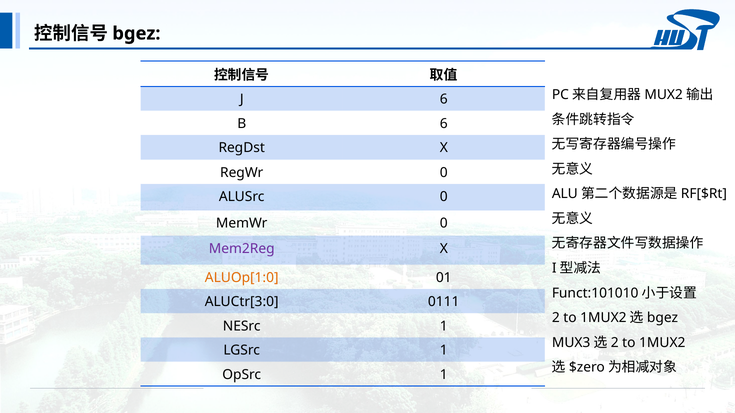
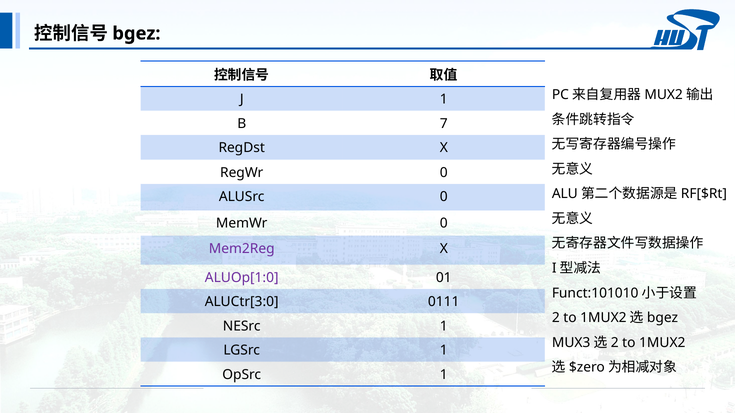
J 6: 6 -> 1
B 6: 6 -> 7
ALUOp[1:0 colour: orange -> purple
